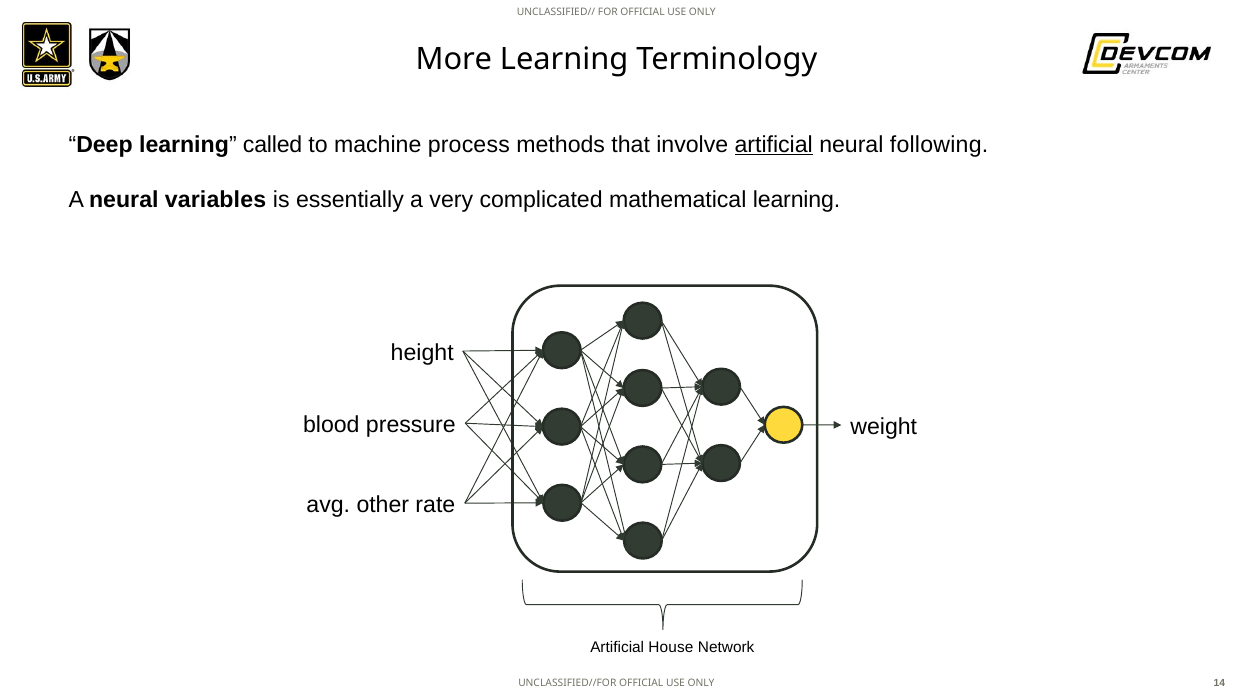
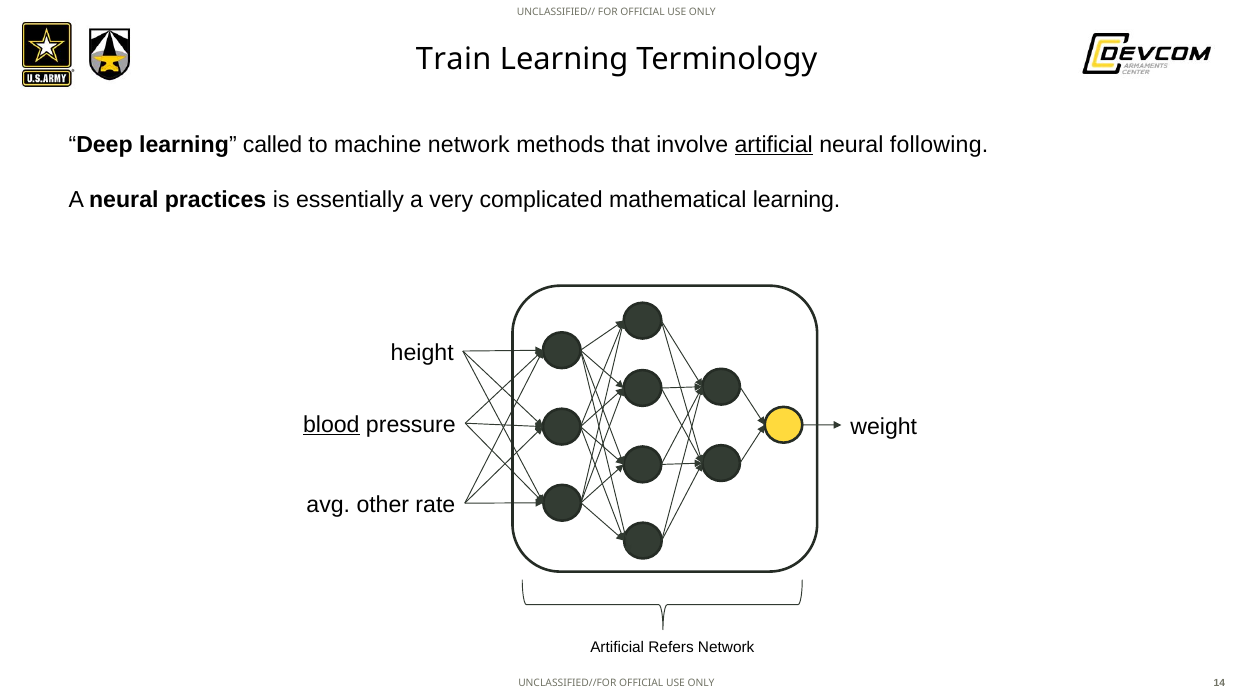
More: More -> Train
machine process: process -> network
variables: variables -> practices
blood underline: none -> present
House: House -> Refers
